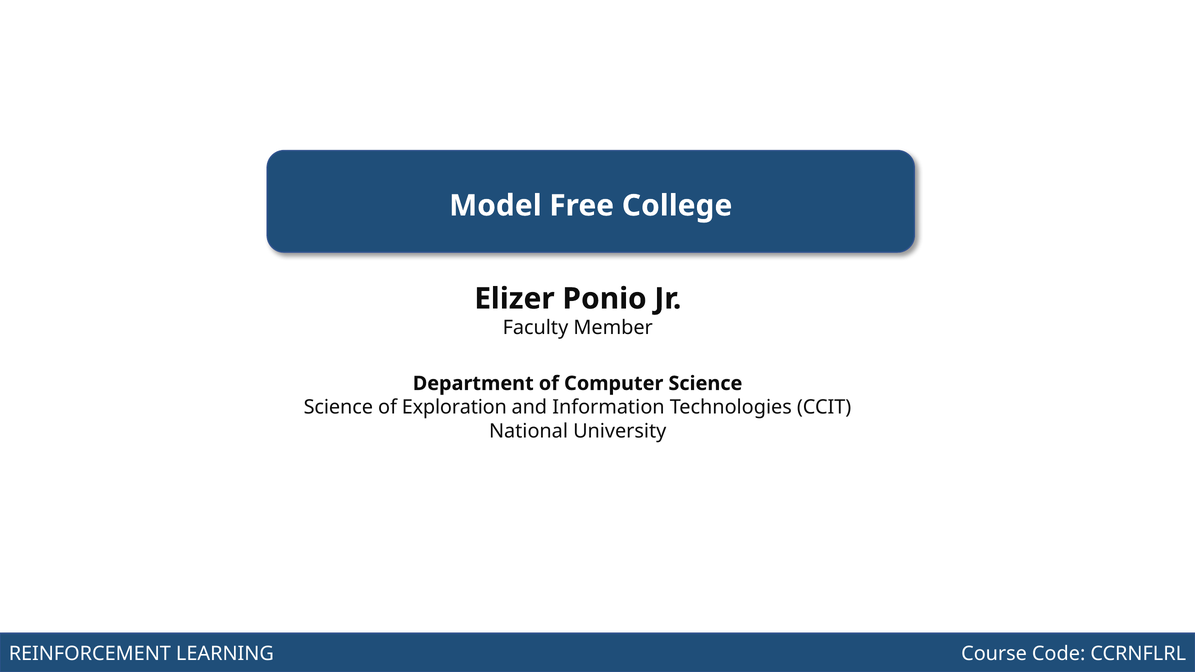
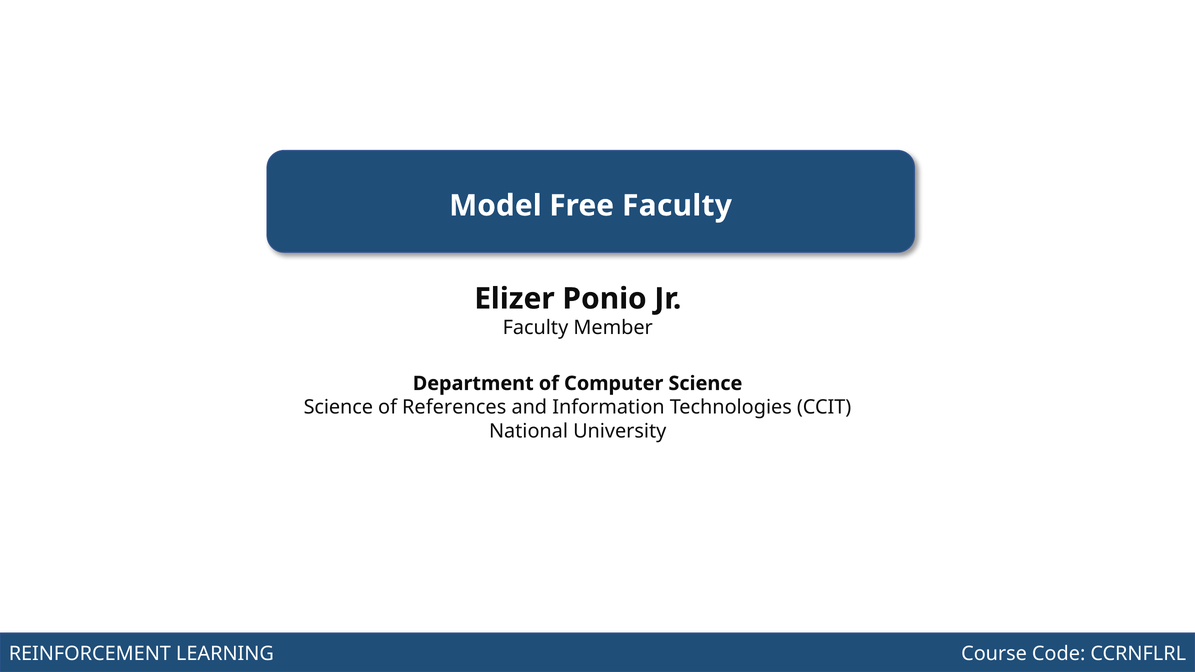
Free College: College -> Faculty
Exploration: Exploration -> References
